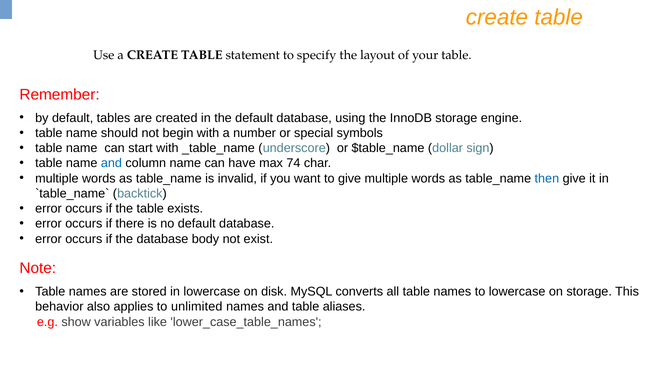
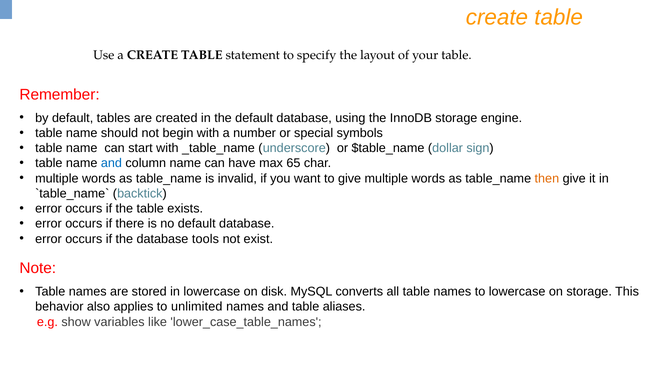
74: 74 -> 65
then colour: blue -> orange
body: body -> tools
